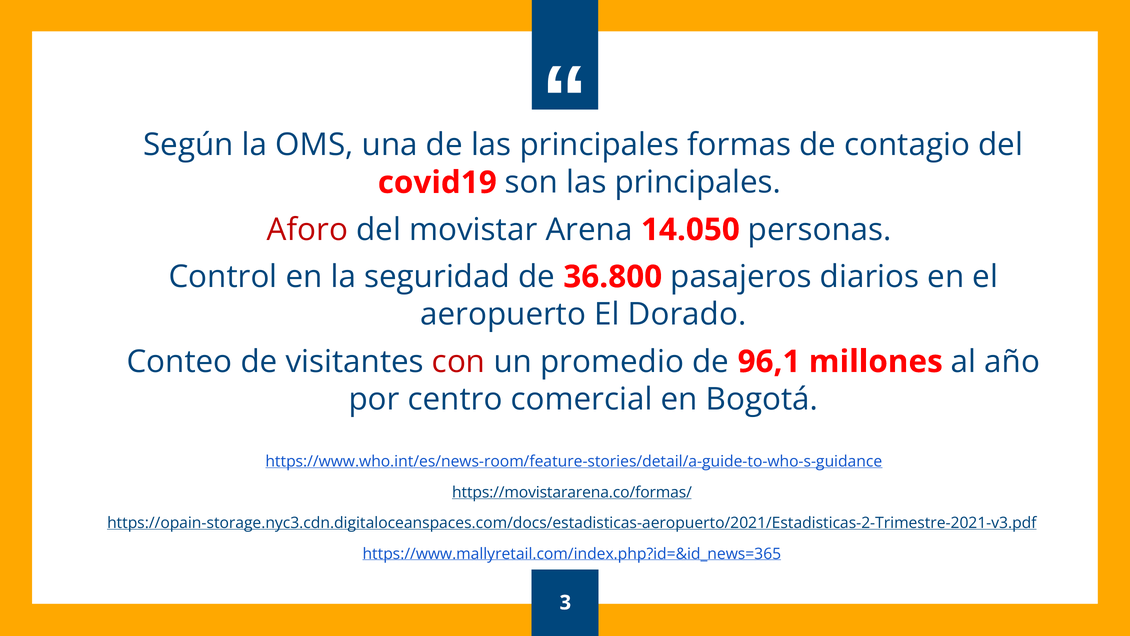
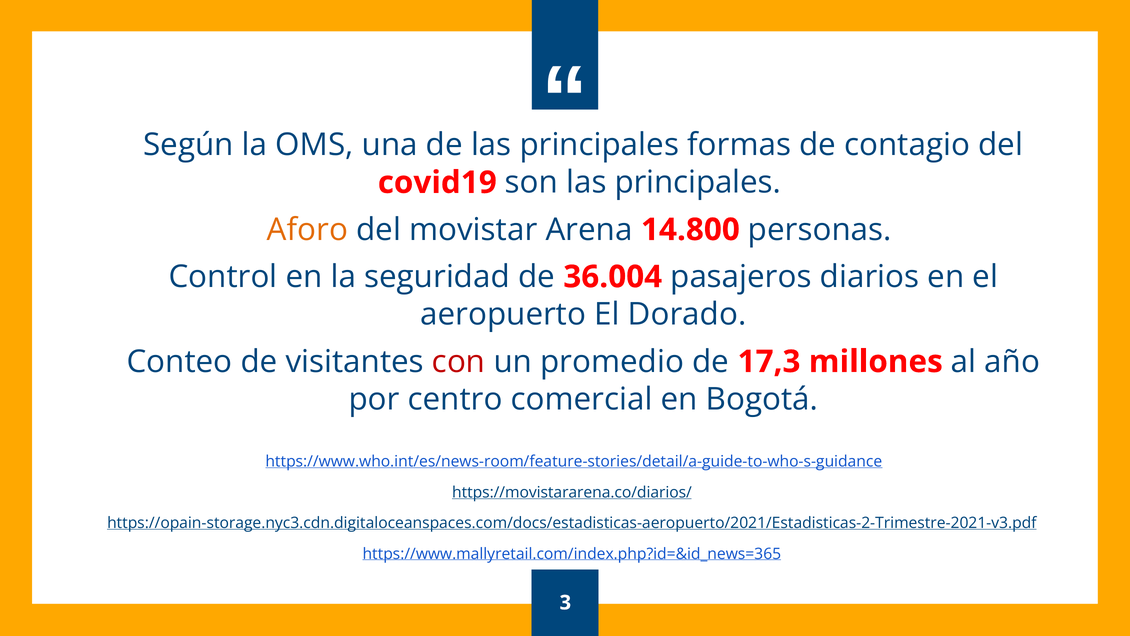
Aforo colour: red -> orange
14.050: 14.050 -> 14.800
36.800: 36.800 -> 36.004
96,1: 96,1 -> 17,3
https://movistararena.co/formas/: https://movistararena.co/formas/ -> https://movistararena.co/diarios/
